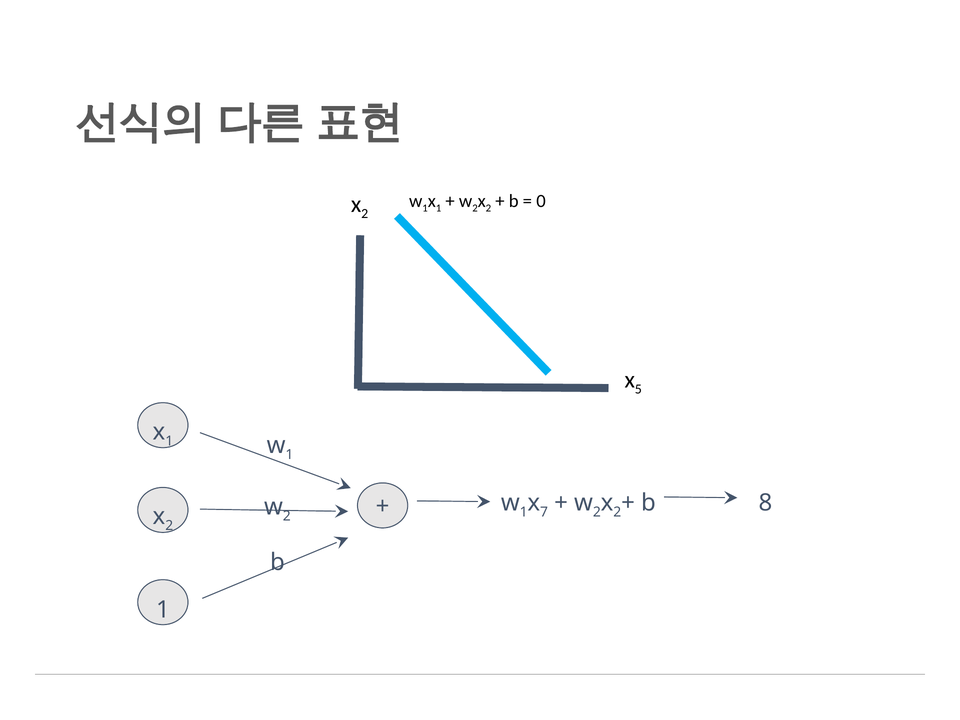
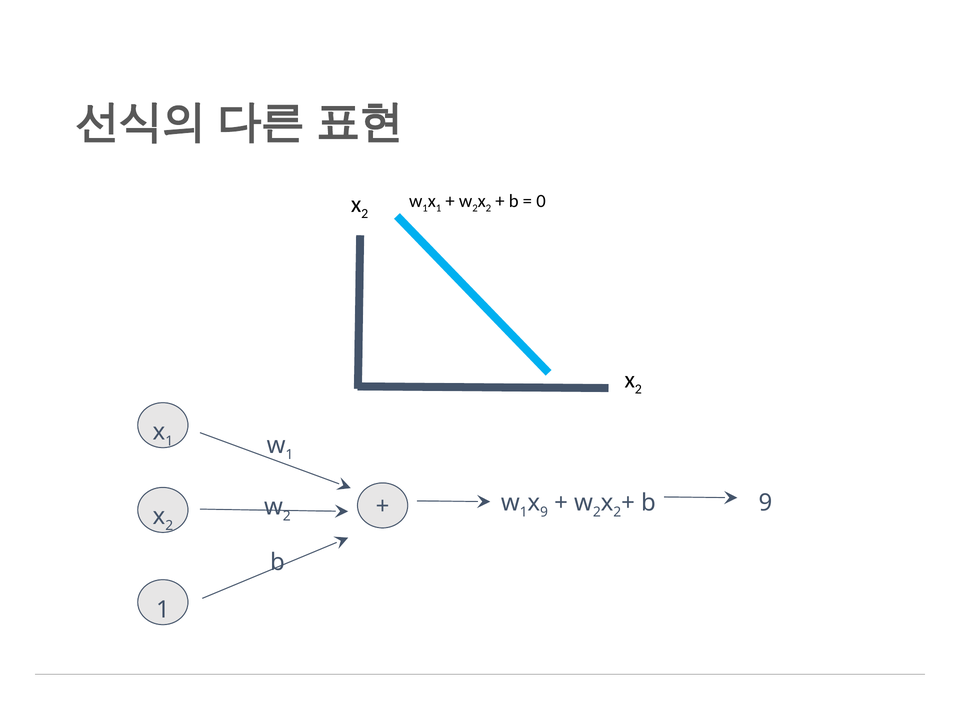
5 at (638, 389): 5 -> 2
7 at (544, 512): 7 -> 9
b 8: 8 -> 9
